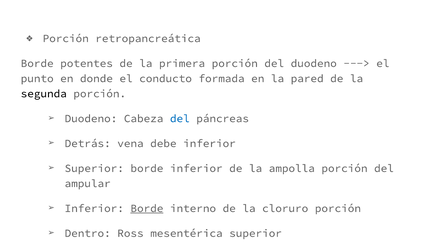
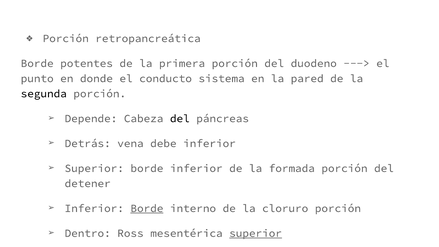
formada: formada -> sistema
Duodeno at (91, 119): Duodeno -> Depende
del at (180, 119) colour: blue -> black
ampolla: ampolla -> formada
ampular: ampular -> detener
superior at (256, 233) underline: none -> present
